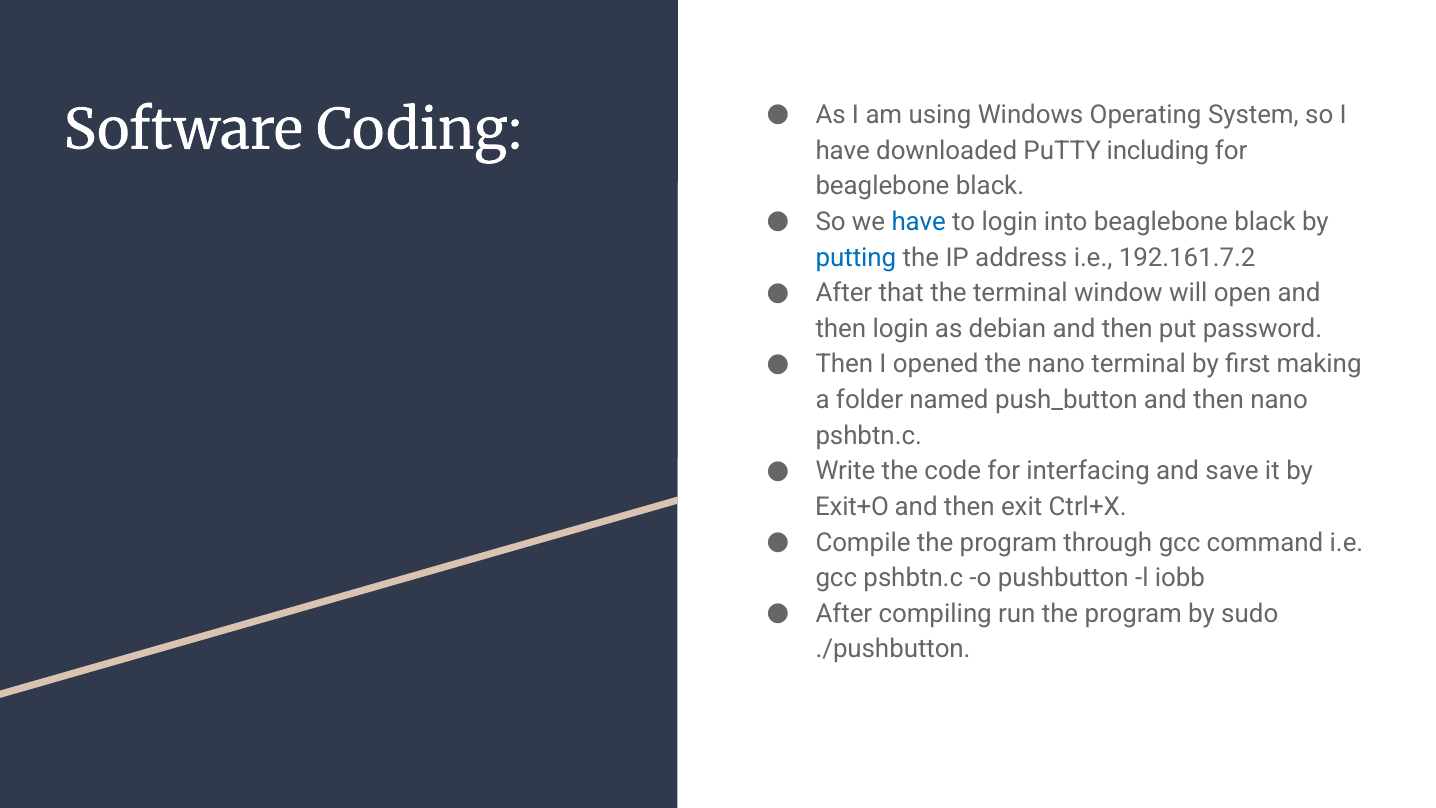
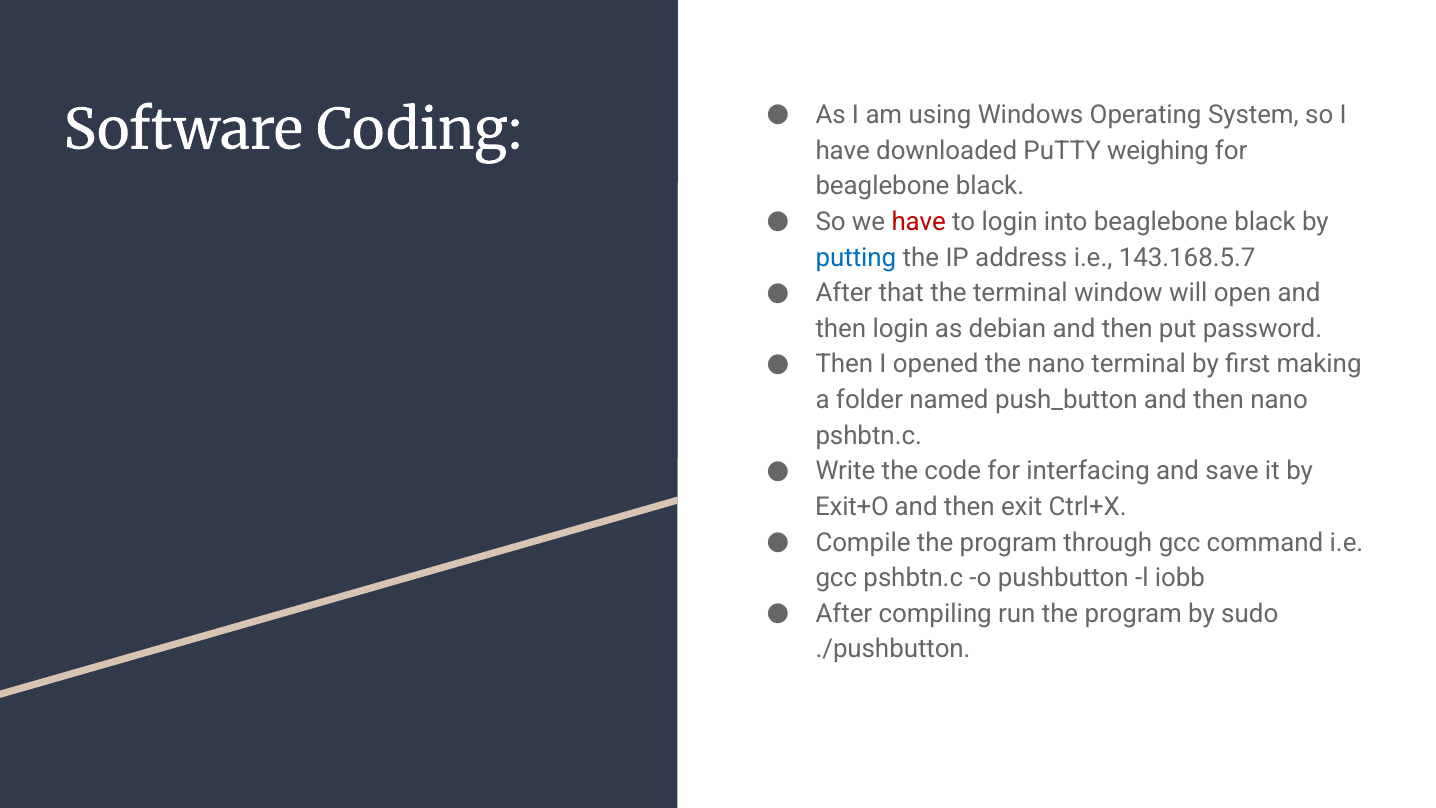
including: including -> weighing
have at (919, 222) colour: blue -> red
192.161.7.2: 192.161.7.2 -> 143.168.5.7
